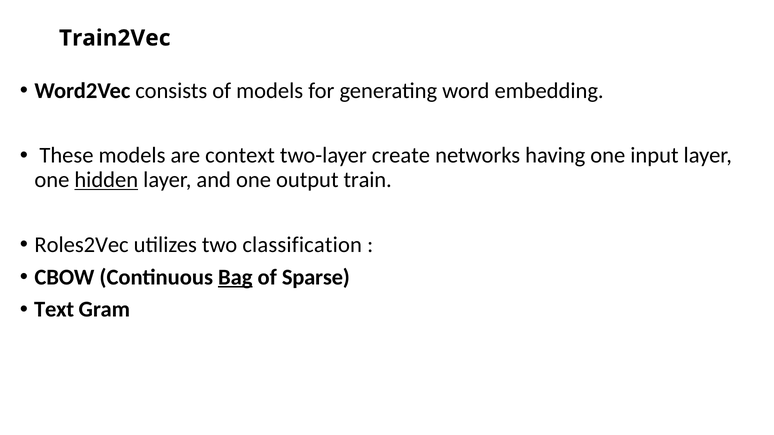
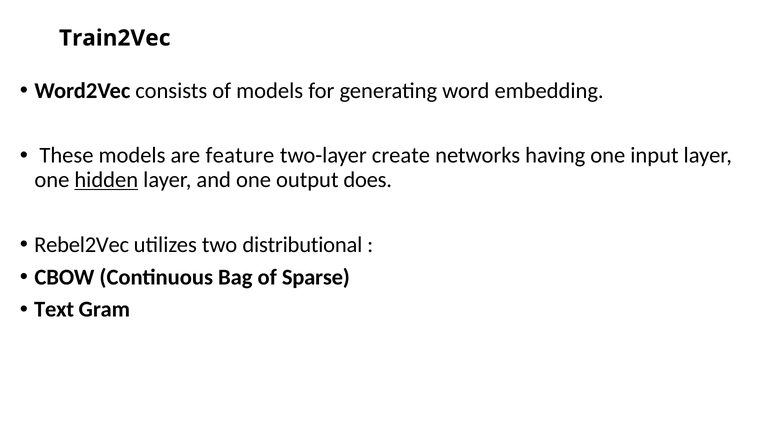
context: context -> feature
train: train -> does
Roles2Vec: Roles2Vec -> Rebel2Vec
classification: classification -> distributional
Bag underline: present -> none
